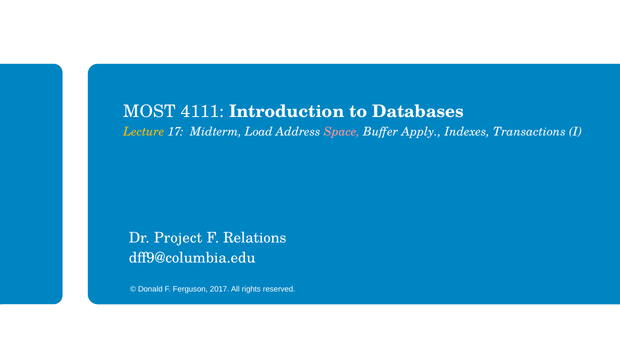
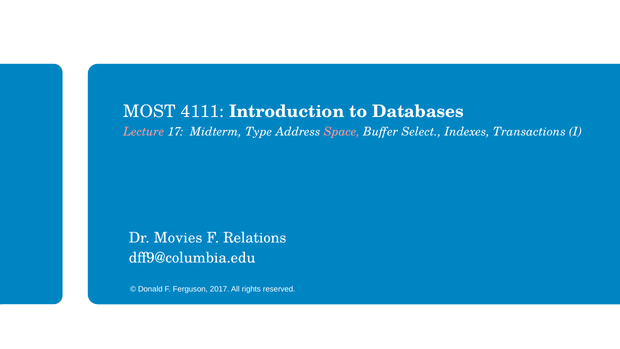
Lecture colour: yellow -> pink
Load: Load -> Type
Apply: Apply -> Select
Project: Project -> Movies
